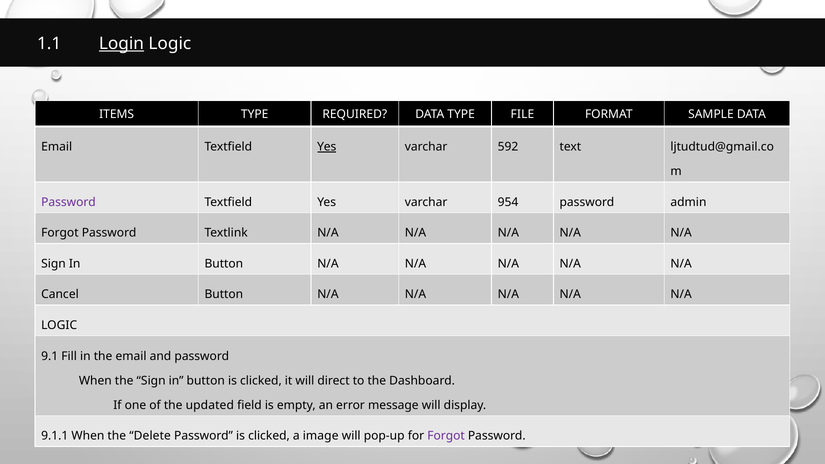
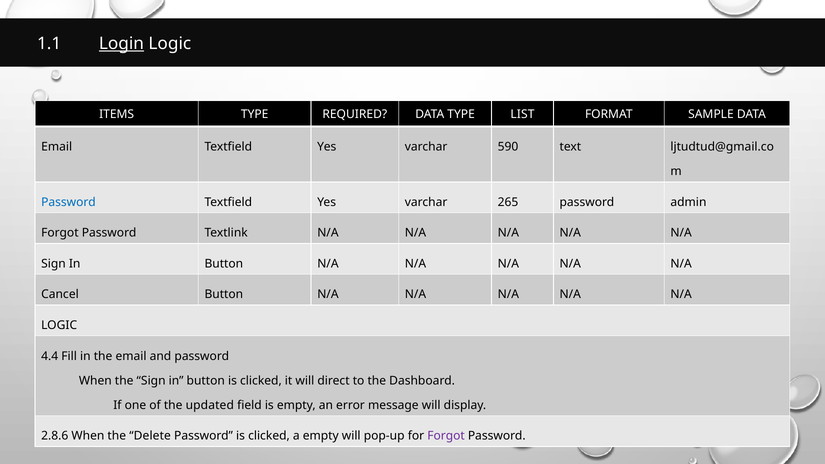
FILE: FILE -> LIST
Yes at (327, 147) underline: present -> none
592: 592 -> 590
Password at (68, 202) colour: purple -> blue
954: 954 -> 265
9.1: 9.1 -> 4.4
9.1.1: 9.1.1 -> 2.8.6
a image: image -> empty
